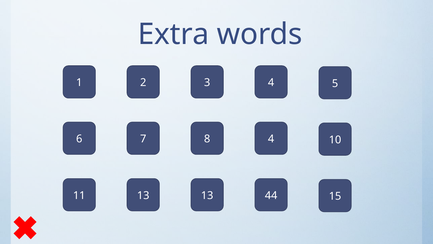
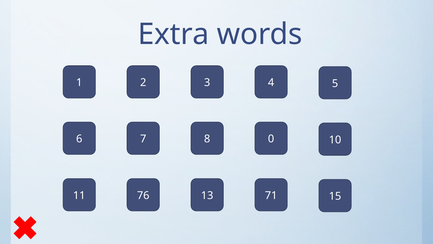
8 4: 4 -> 0
11 13: 13 -> 76
44: 44 -> 71
